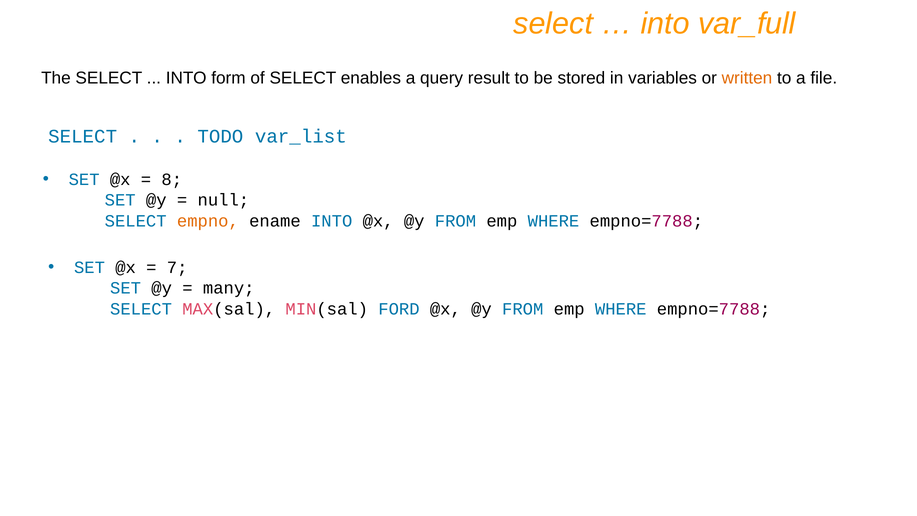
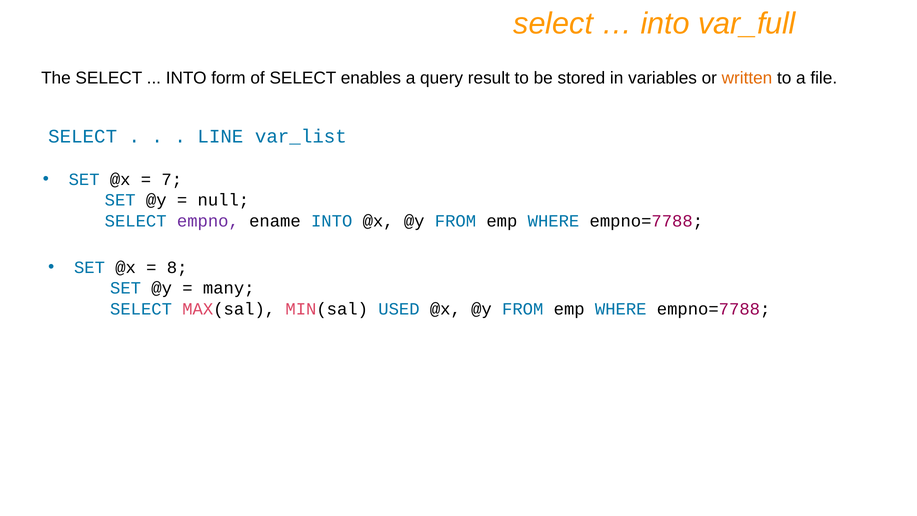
TODO: TODO -> LINE
8: 8 -> 7
empno colour: orange -> purple
7: 7 -> 8
FORD: FORD -> USED
